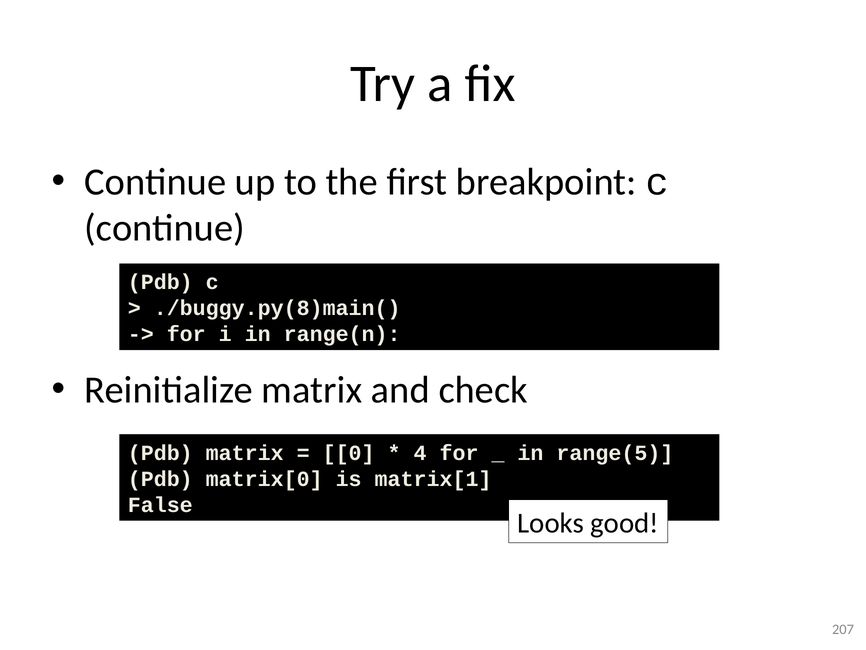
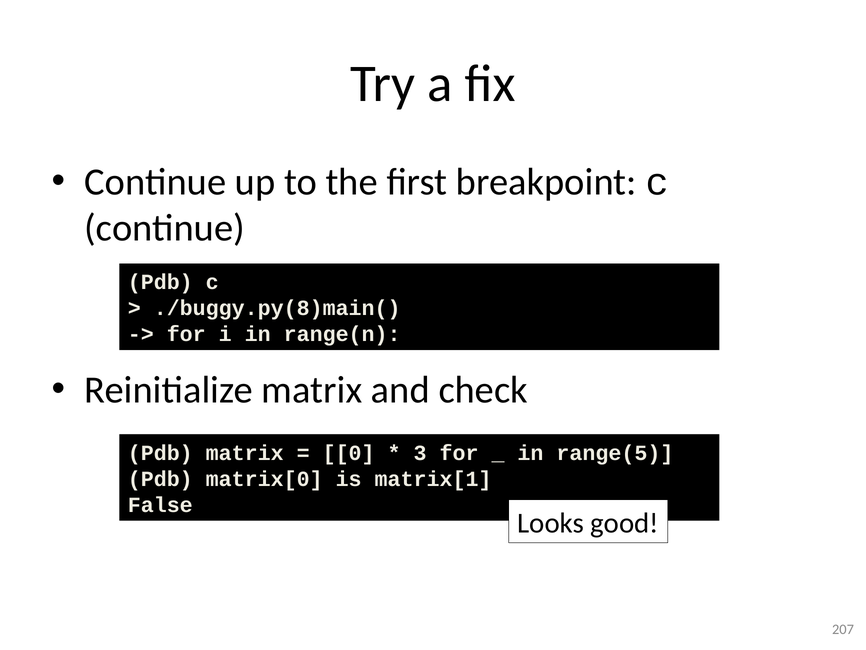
4: 4 -> 3
